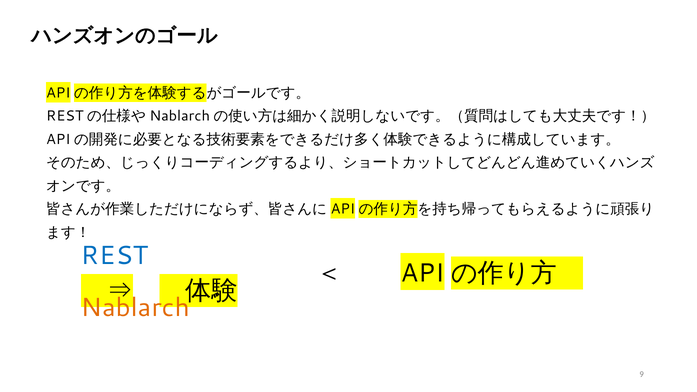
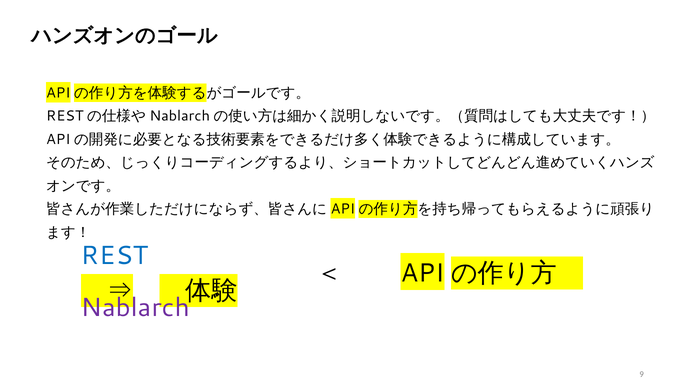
Nablarch colour: orange -> purple
